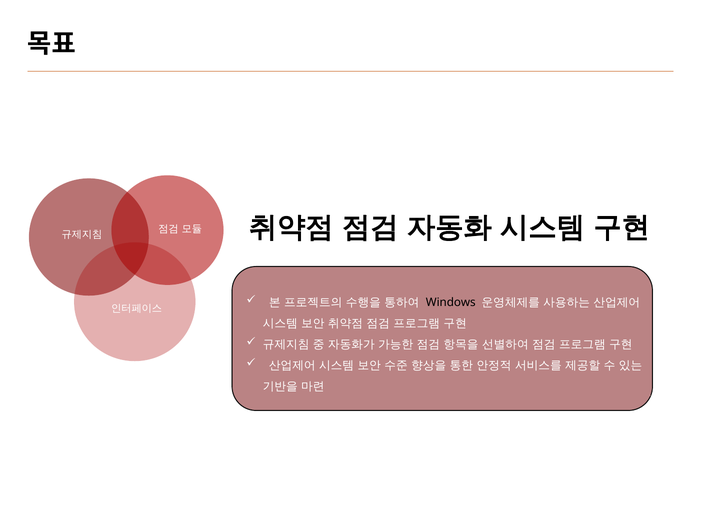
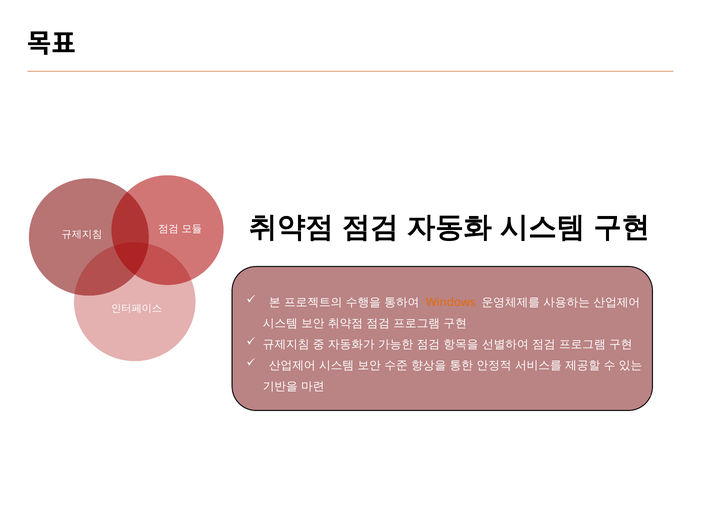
Windows colour: black -> orange
